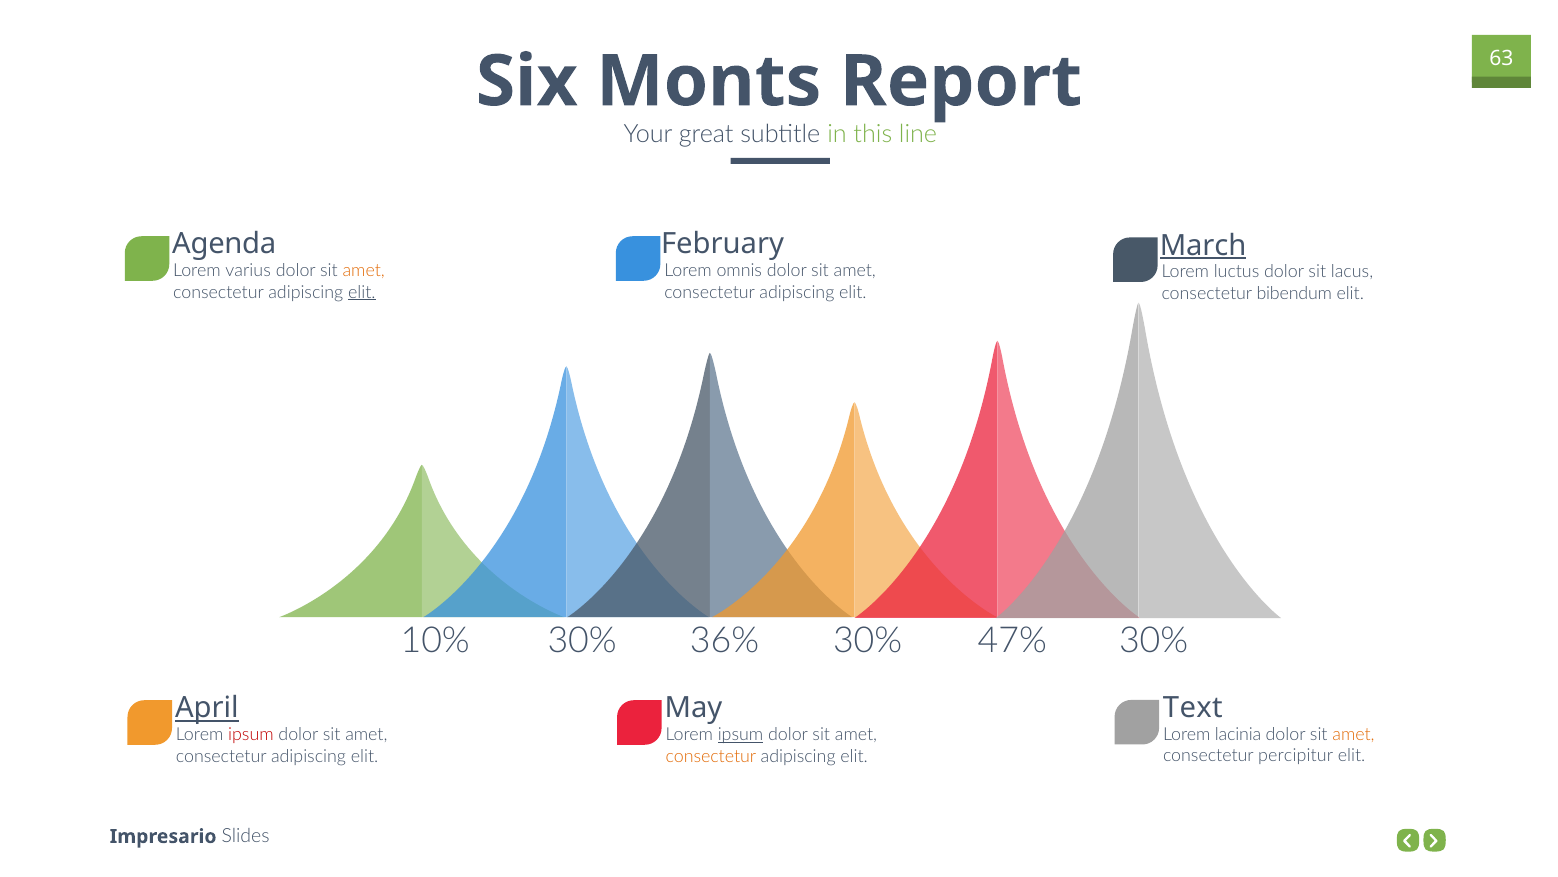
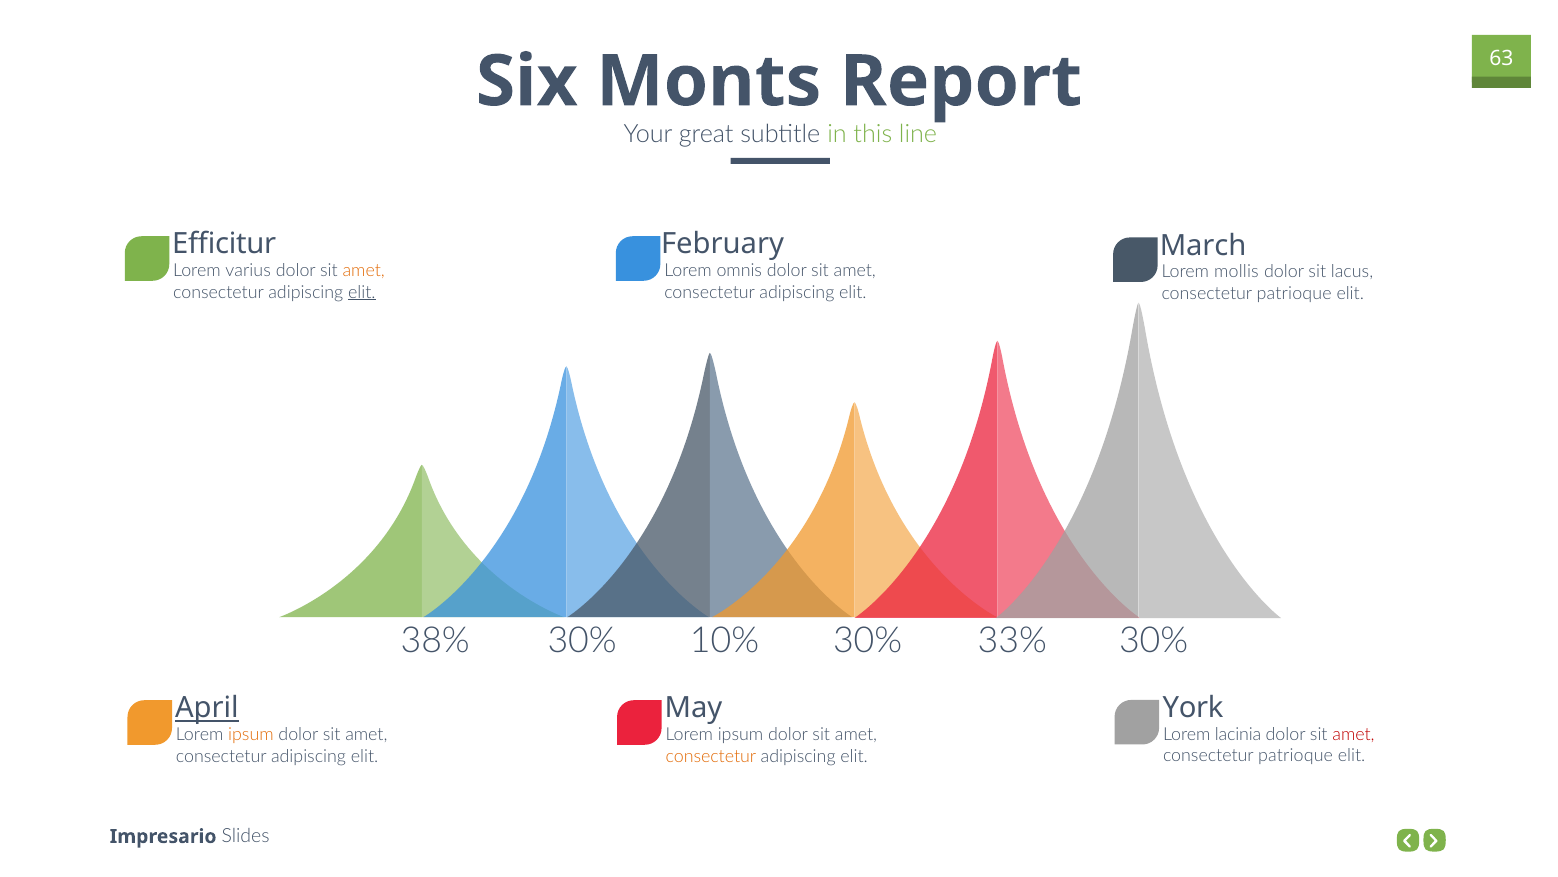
Agenda: Agenda -> Efficitur
March underline: present -> none
luctus: luctus -> mollis
bibendum at (1294, 293): bibendum -> patrioque
10%: 10% -> 38%
36%: 36% -> 10%
47%: 47% -> 33%
Text: Text -> York
amet at (1354, 734) colour: orange -> red
ipsum at (251, 734) colour: red -> orange
ipsum at (741, 734) underline: present -> none
percipitur at (1296, 756): percipitur -> patrioque
